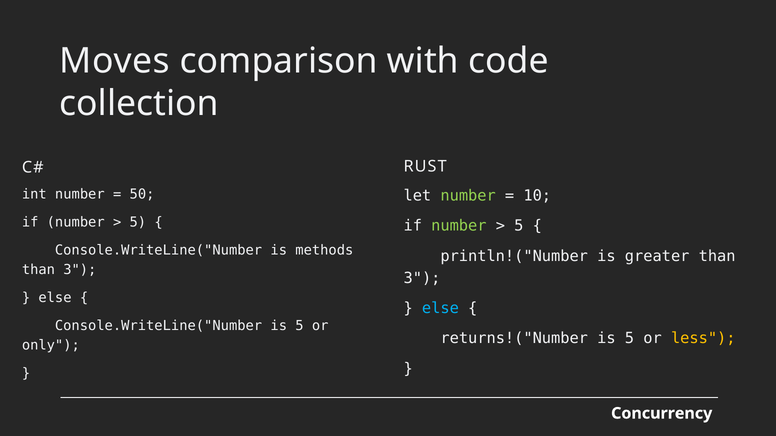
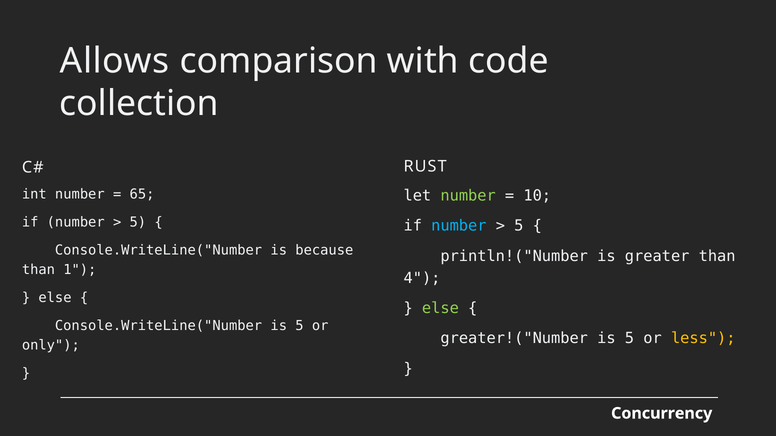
Moves: Moves -> Allows
50: 50 -> 65
number at (459, 226) colour: light green -> light blue
methods: methods -> because
3 at (80, 270): 3 -> 1
3 at (422, 278): 3 -> 4
else at (440, 309) colour: light blue -> light green
returns!("Number: returns!("Number -> greater!("Number
